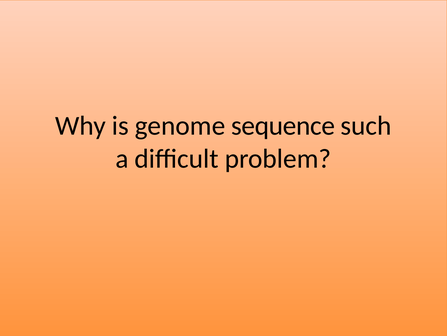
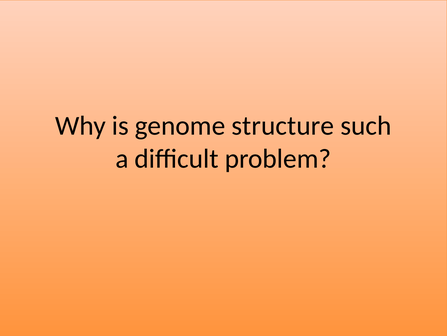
sequence: sequence -> structure
